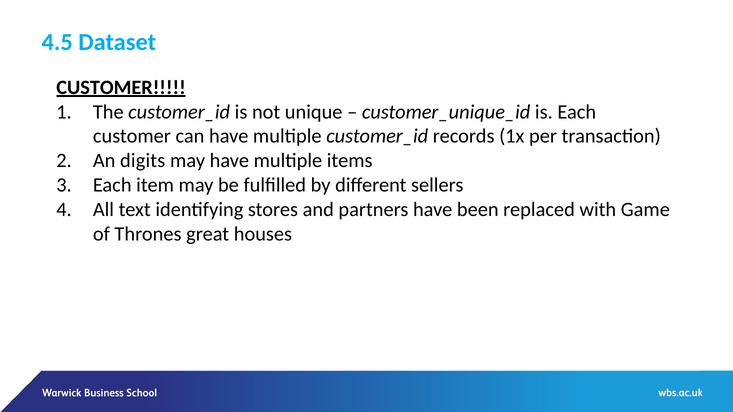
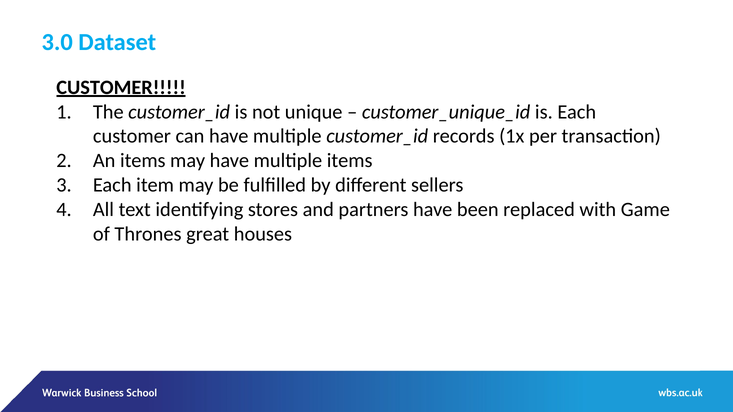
4.5: 4.5 -> 3.0
An digits: digits -> items
